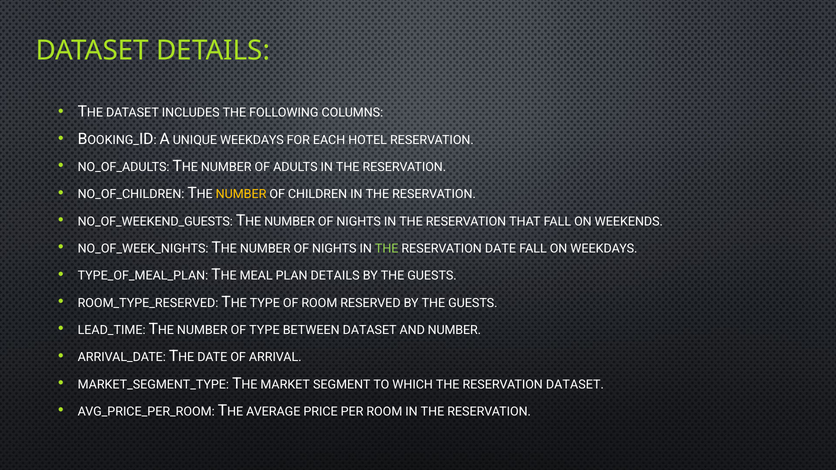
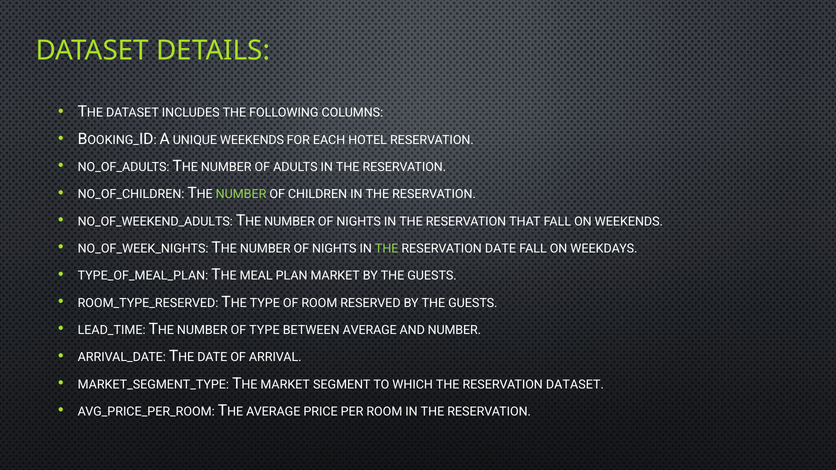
UNIQUE WEEKDAYS: WEEKDAYS -> WEEKENDS
NUMBER at (241, 194) colour: yellow -> light green
NO_OF_WEEKEND_GUESTS: NO_OF_WEEKEND_GUESTS -> NO_OF_WEEKEND_ADULTS
PLAN DETAILS: DETAILS -> MARKET
BETWEEN DATASET: DATASET -> AVERAGE
